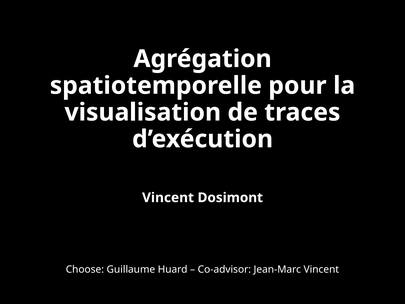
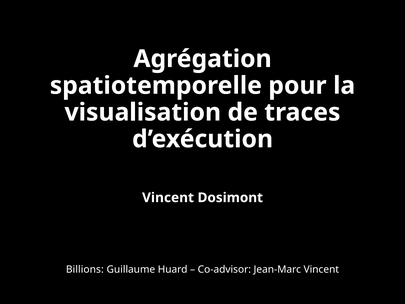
Choose: Choose -> Billions
